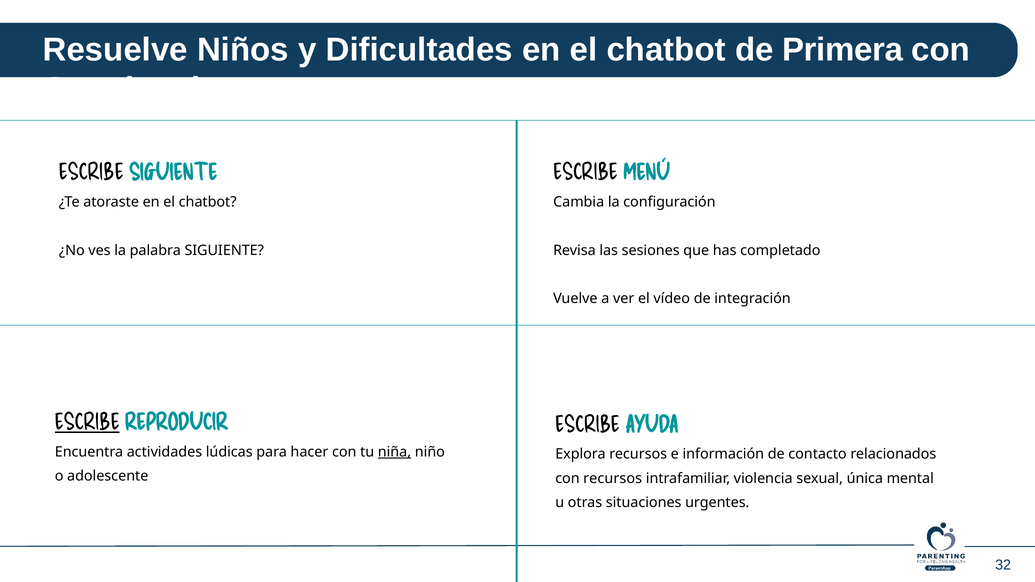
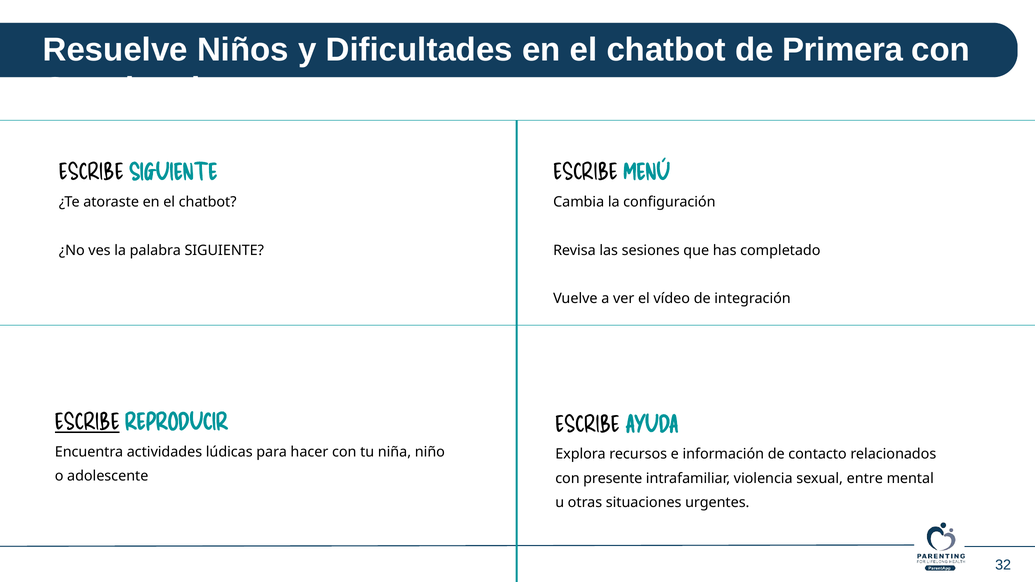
niña underline: present -> none
con recursos: recursos -> presente
única: única -> entre
